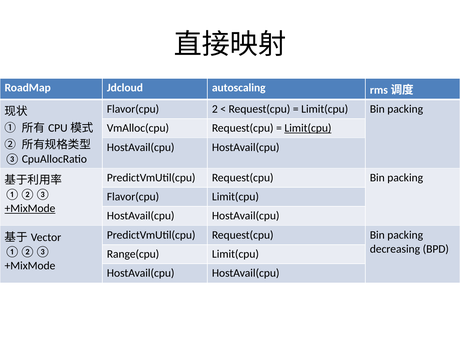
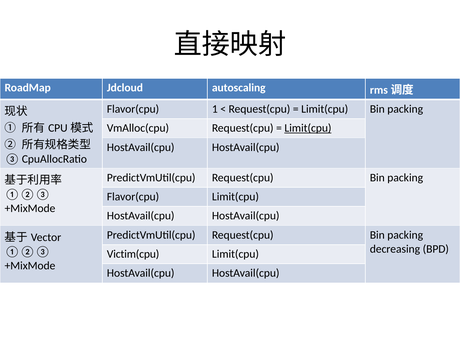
2: 2 -> 1
+MixMode at (30, 208) underline: present -> none
Range(cpu: Range(cpu -> Victim(cpu
